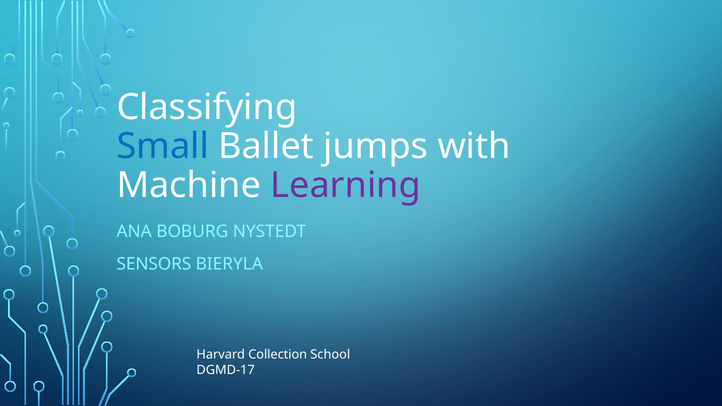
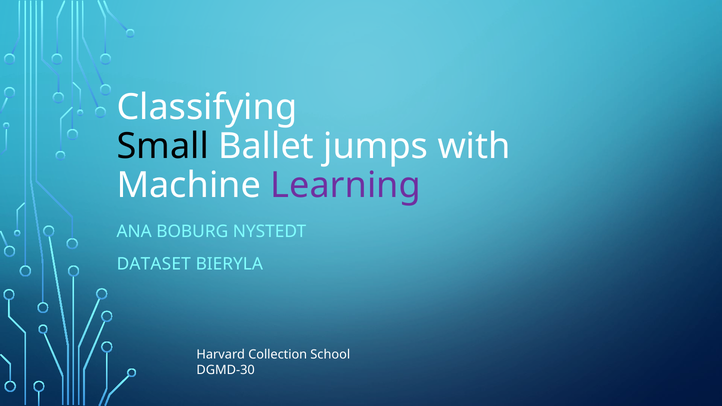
Small colour: blue -> black
SENSORS: SENSORS -> DATASET
DGMD-17: DGMD-17 -> DGMD-30
